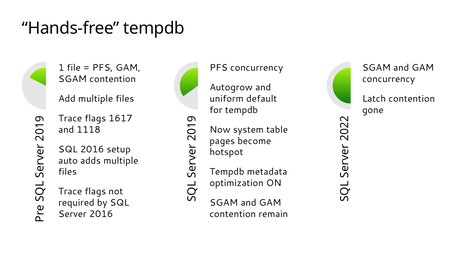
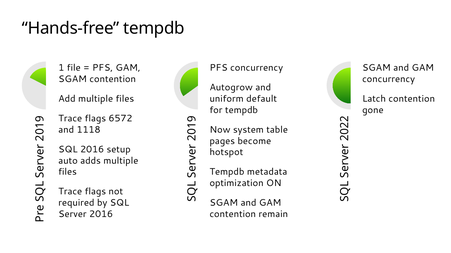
1617: 1617 -> 6572
